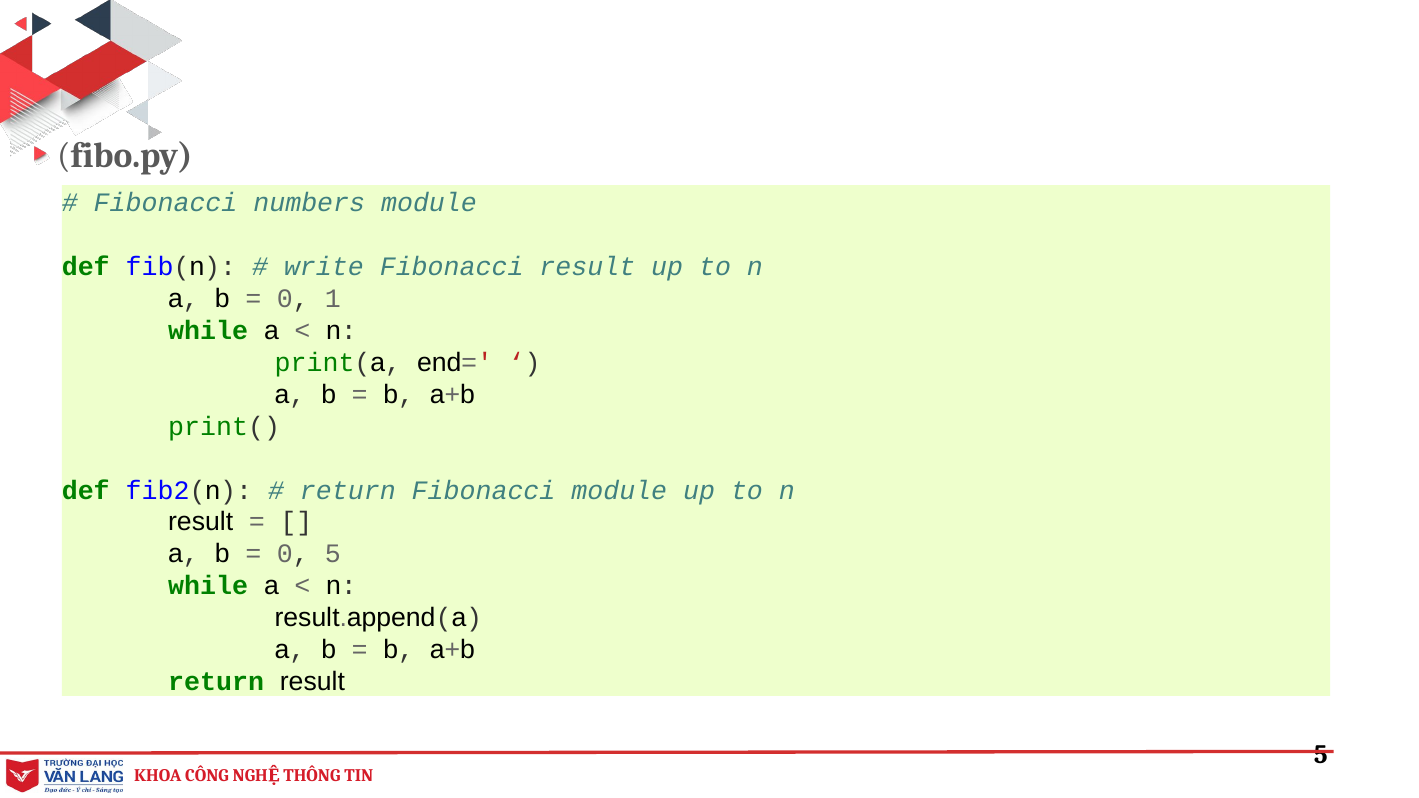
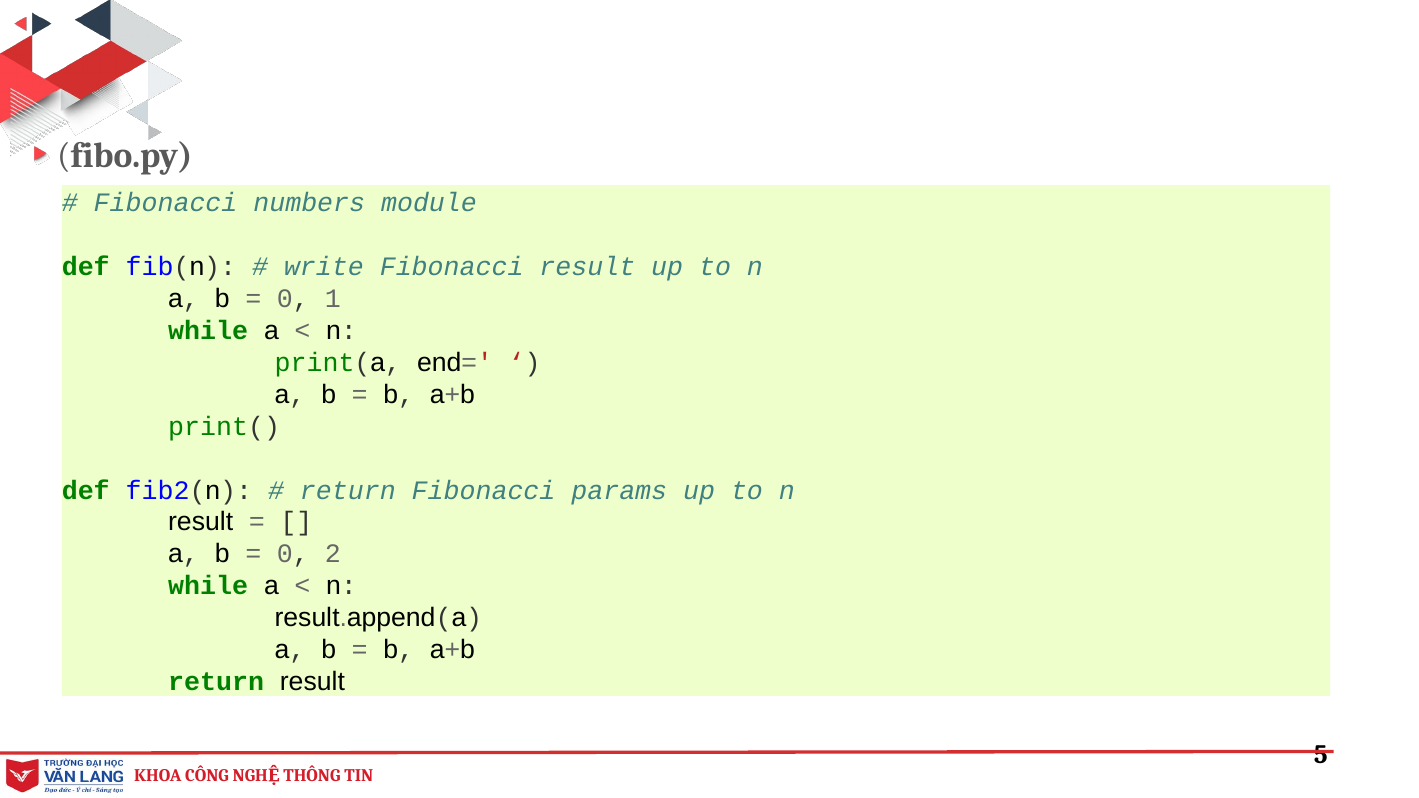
Fibonacci module: module -> params
0 5: 5 -> 2
